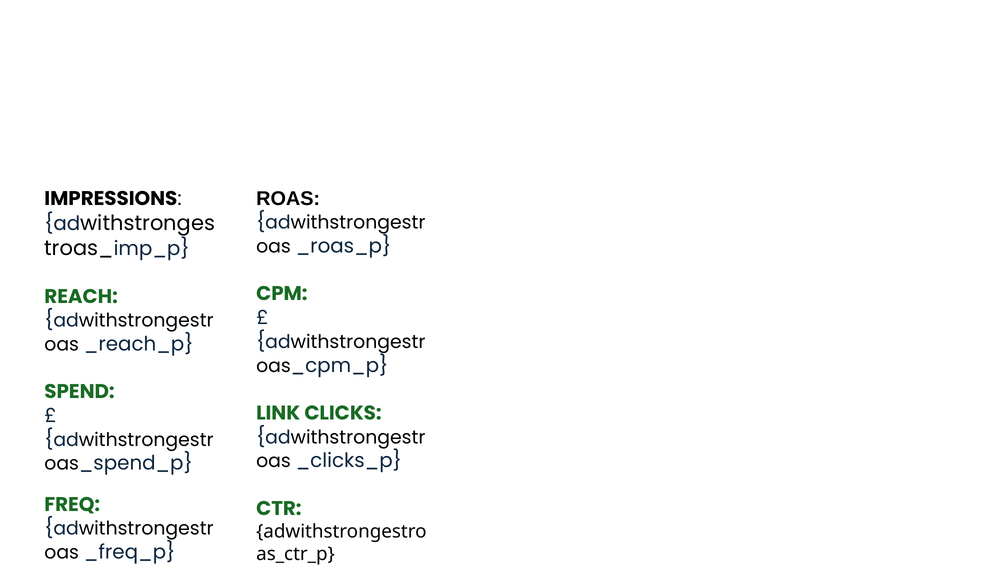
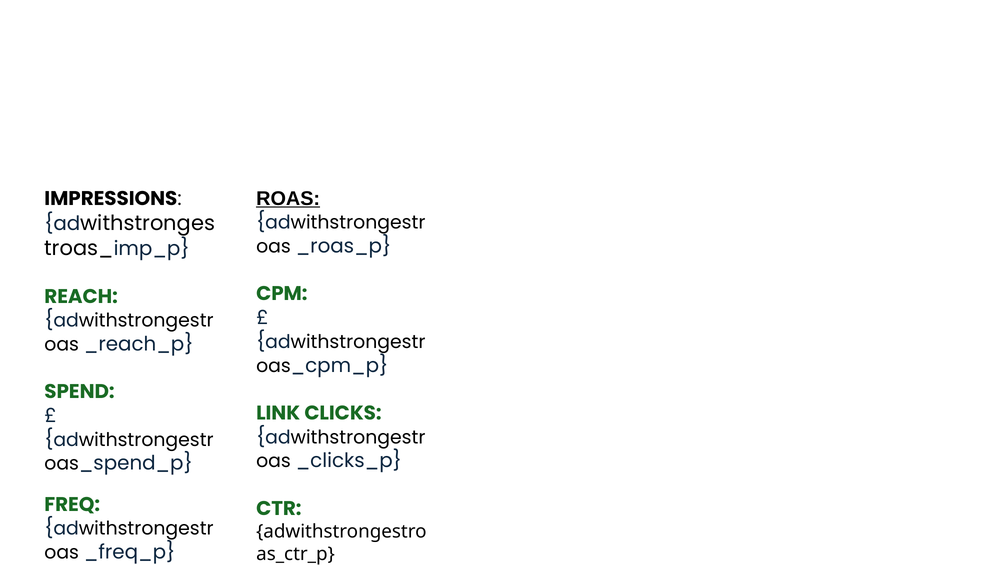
ROAS underline: none -> present
